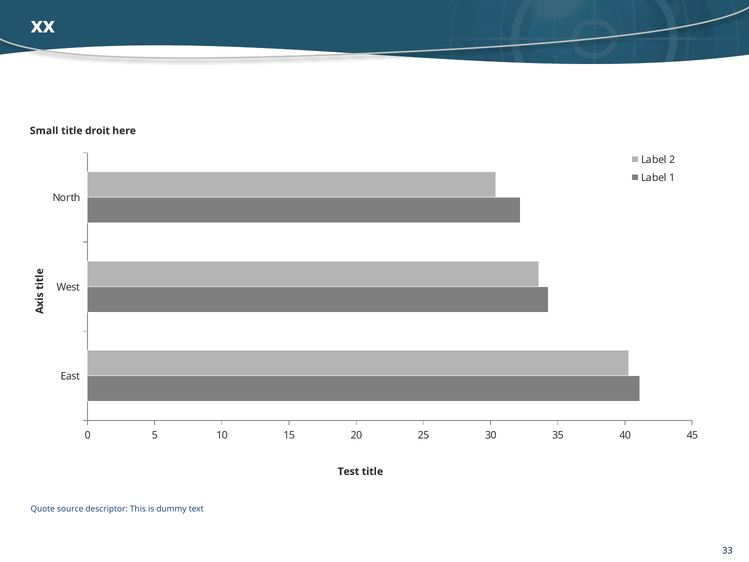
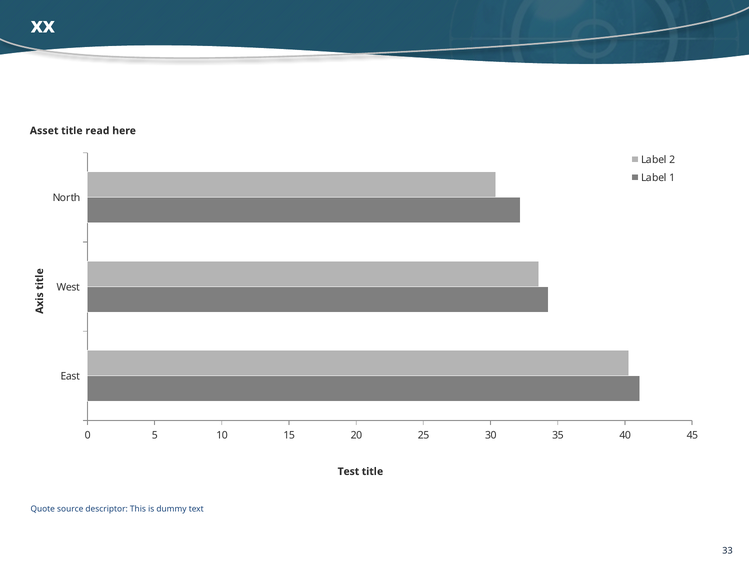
Small: Small -> Asset
droit: droit -> read
